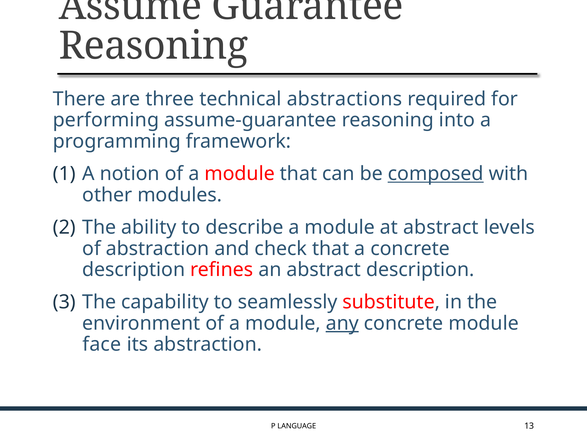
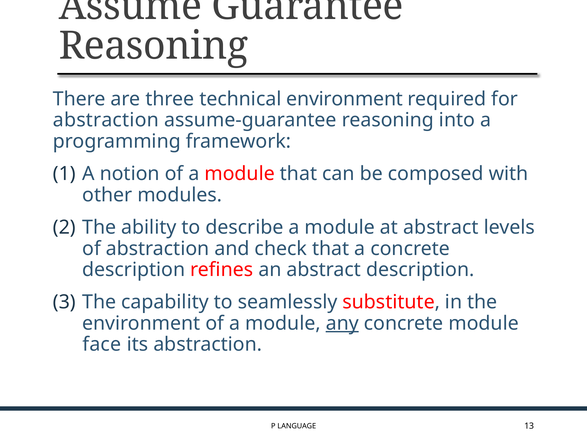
technical abstractions: abstractions -> environment
performing at (106, 120): performing -> abstraction
composed underline: present -> none
